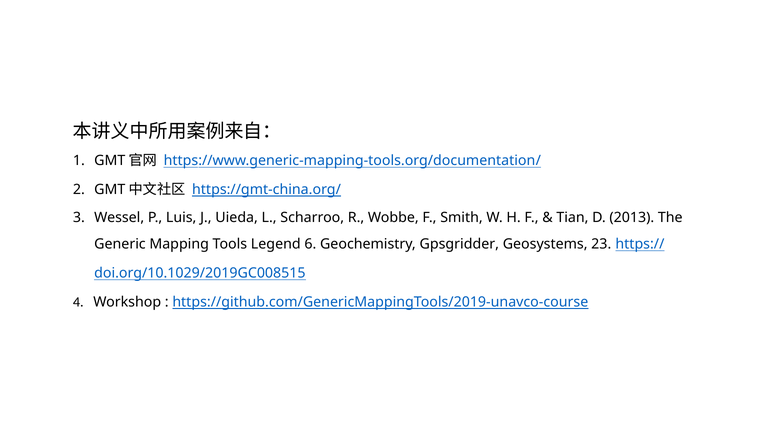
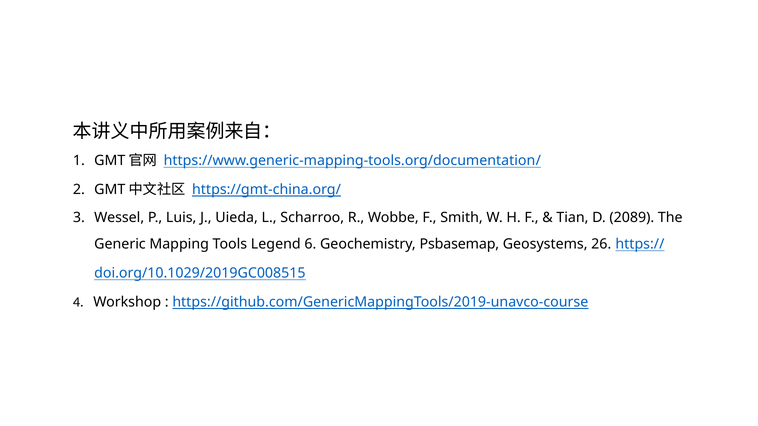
2013: 2013 -> 2089
Gpsgridder: Gpsgridder -> Psbasemap
23: 23 -> 26
